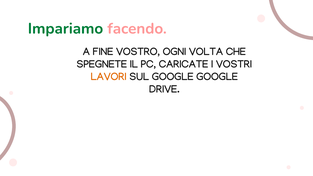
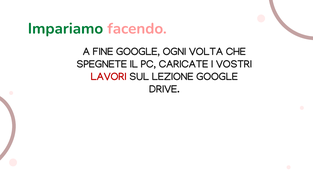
FINE VOSTRO: VOSTRO -> GOOGLE
LAVORI colour: orange -> red
SUL GOOGLE: GOOGLE -> LEZIONE
